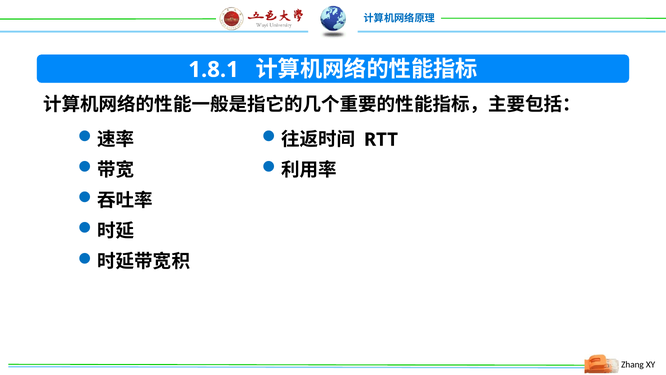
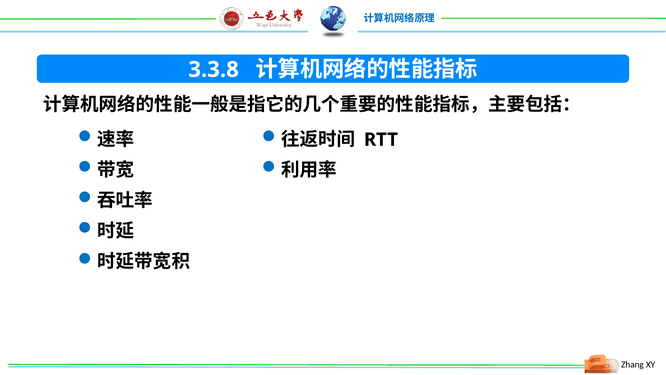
1.8.1: 1.8.1 -> 3.3.8
